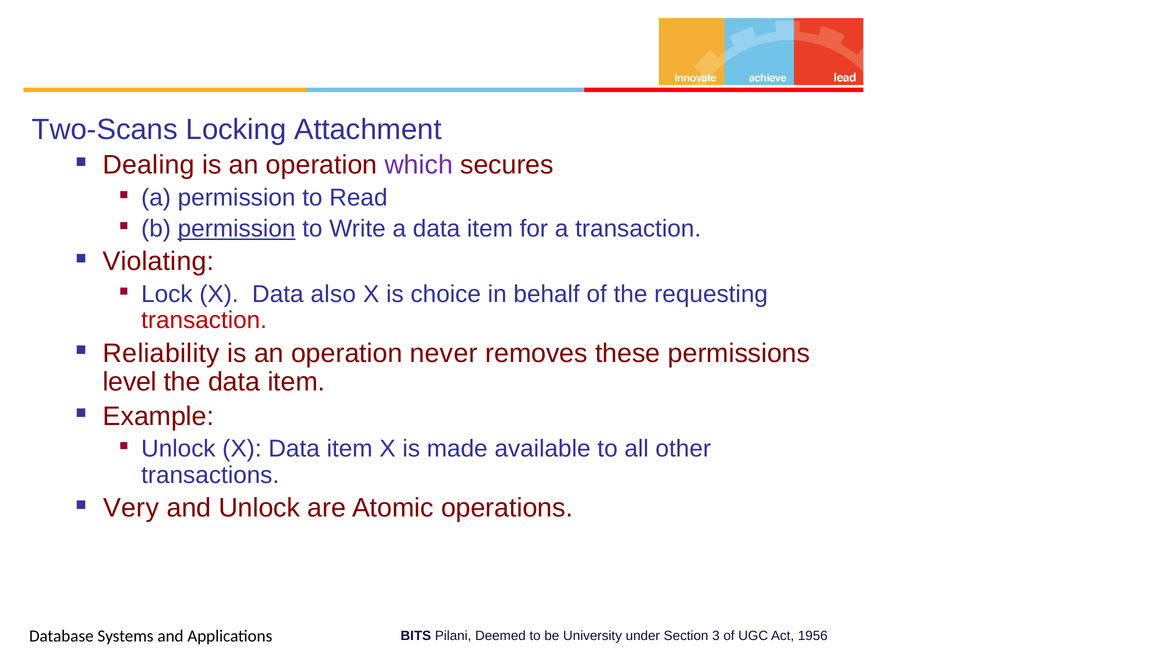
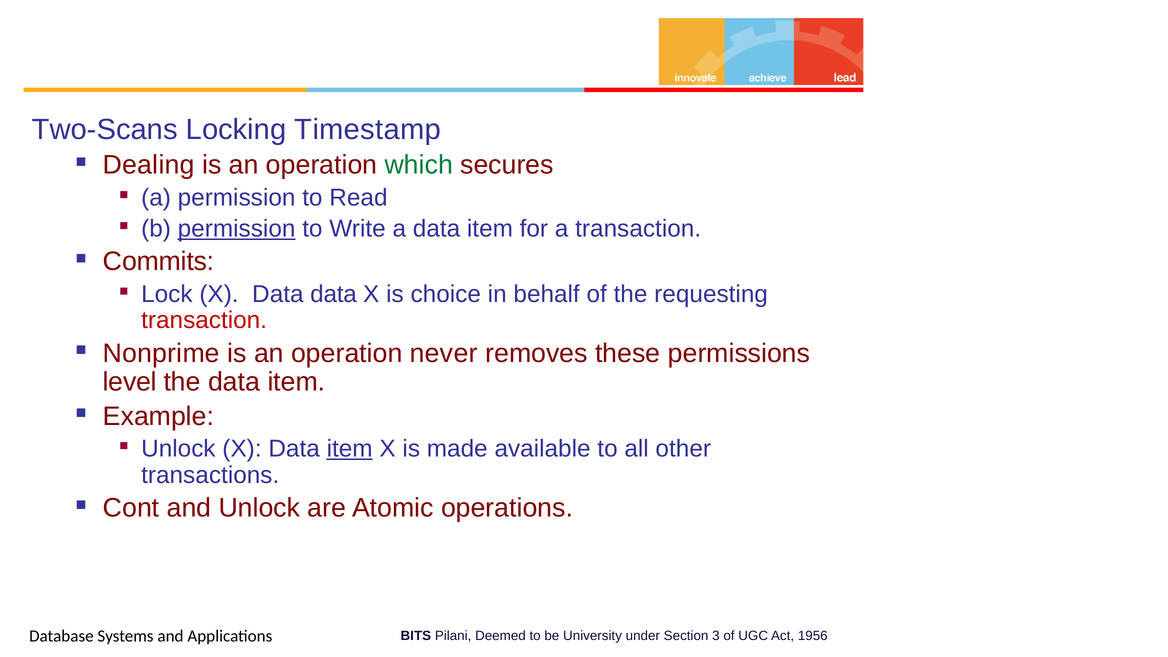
Attachment: Attachment -> Timestamp
which colour: purple -> green
Violating: Violating -> Commits
Data also: also -> data
Reliability: Reliability -> Nonprime
item at (350, 449) underline: none -> present
Very: Very -> Cont
